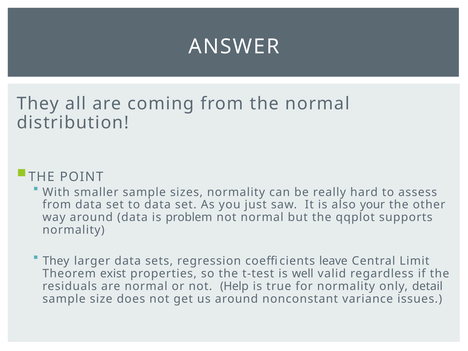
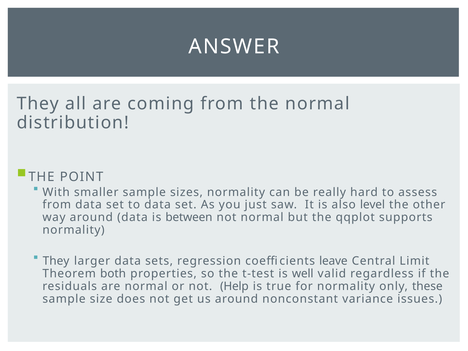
your: your -> level
problem: problem -> between
exist: exist -> both
detail: detail -> these
